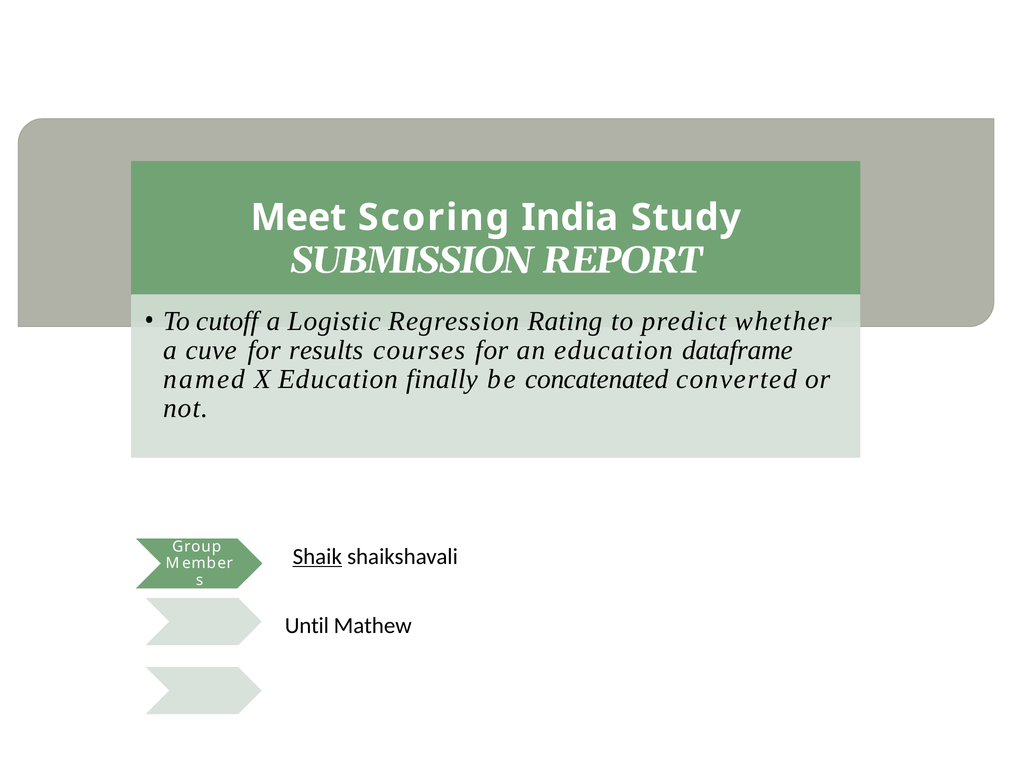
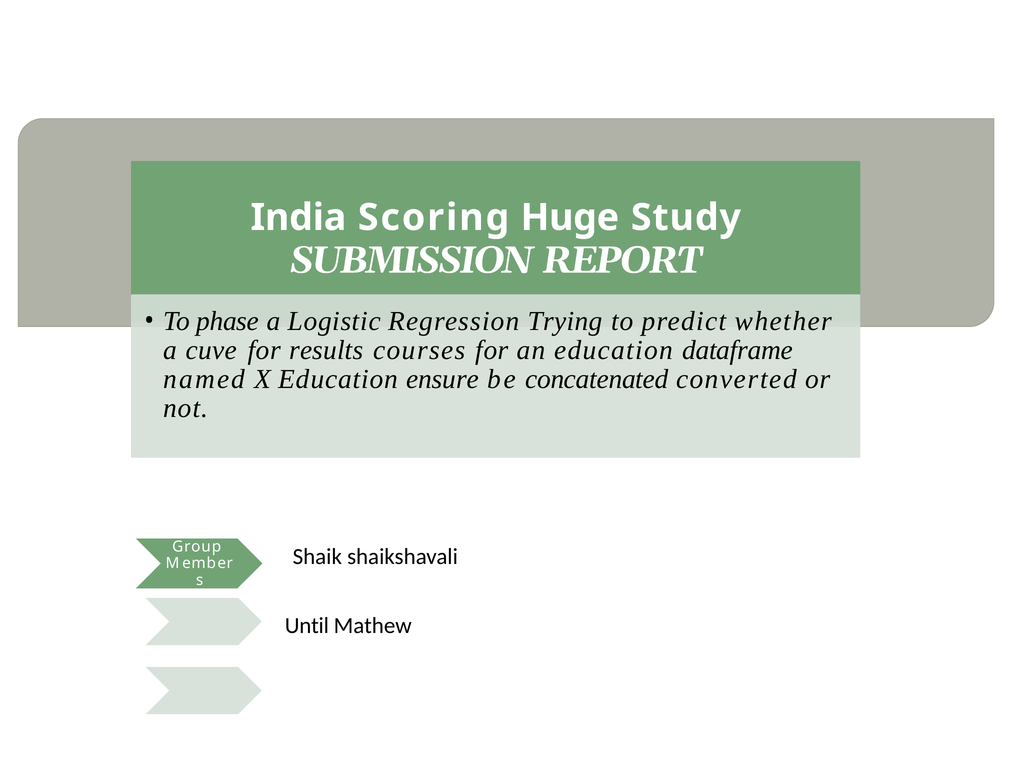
Meet: Meet -> India
India: India -> Huge
cutoff: cutoff -> phase
Rating: Rating -> Trying
finally: finally -> ensure
Shaik underline: present -> none
